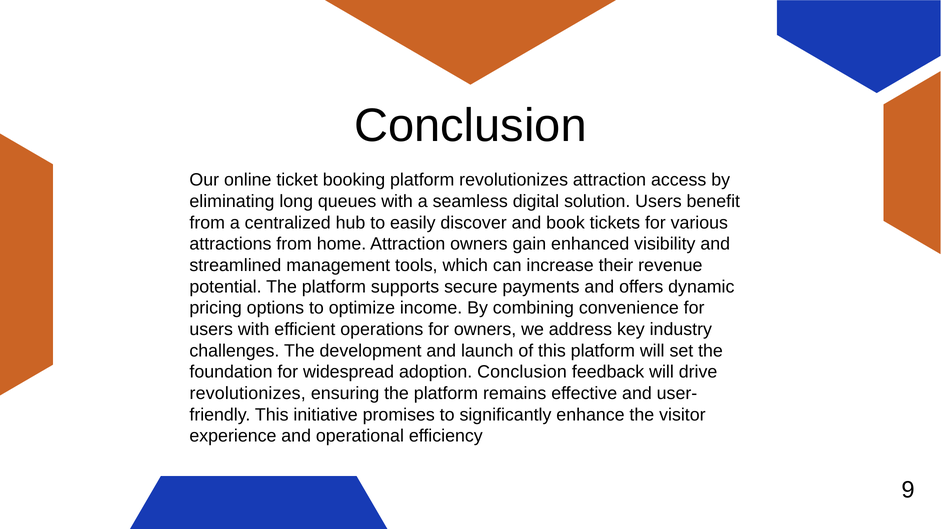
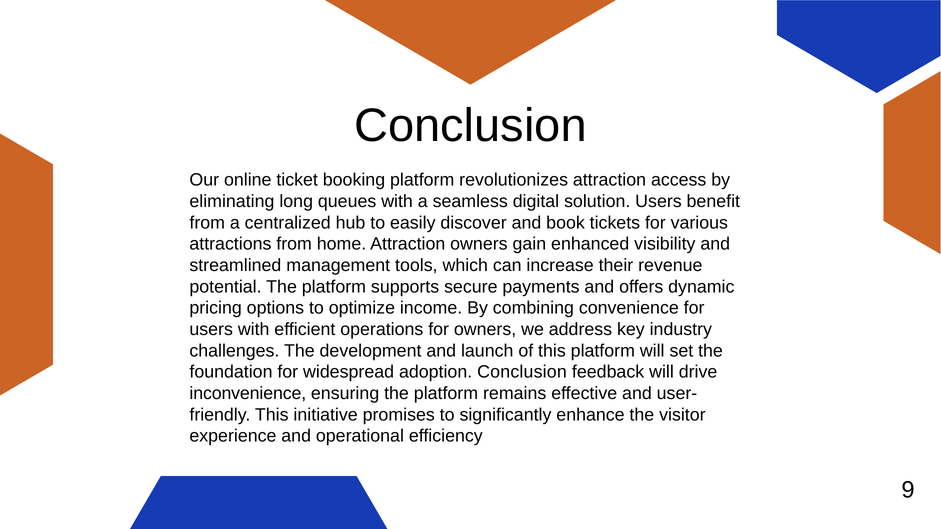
revolutionizes at (248, 394): revolutionizes -> inconvenience
